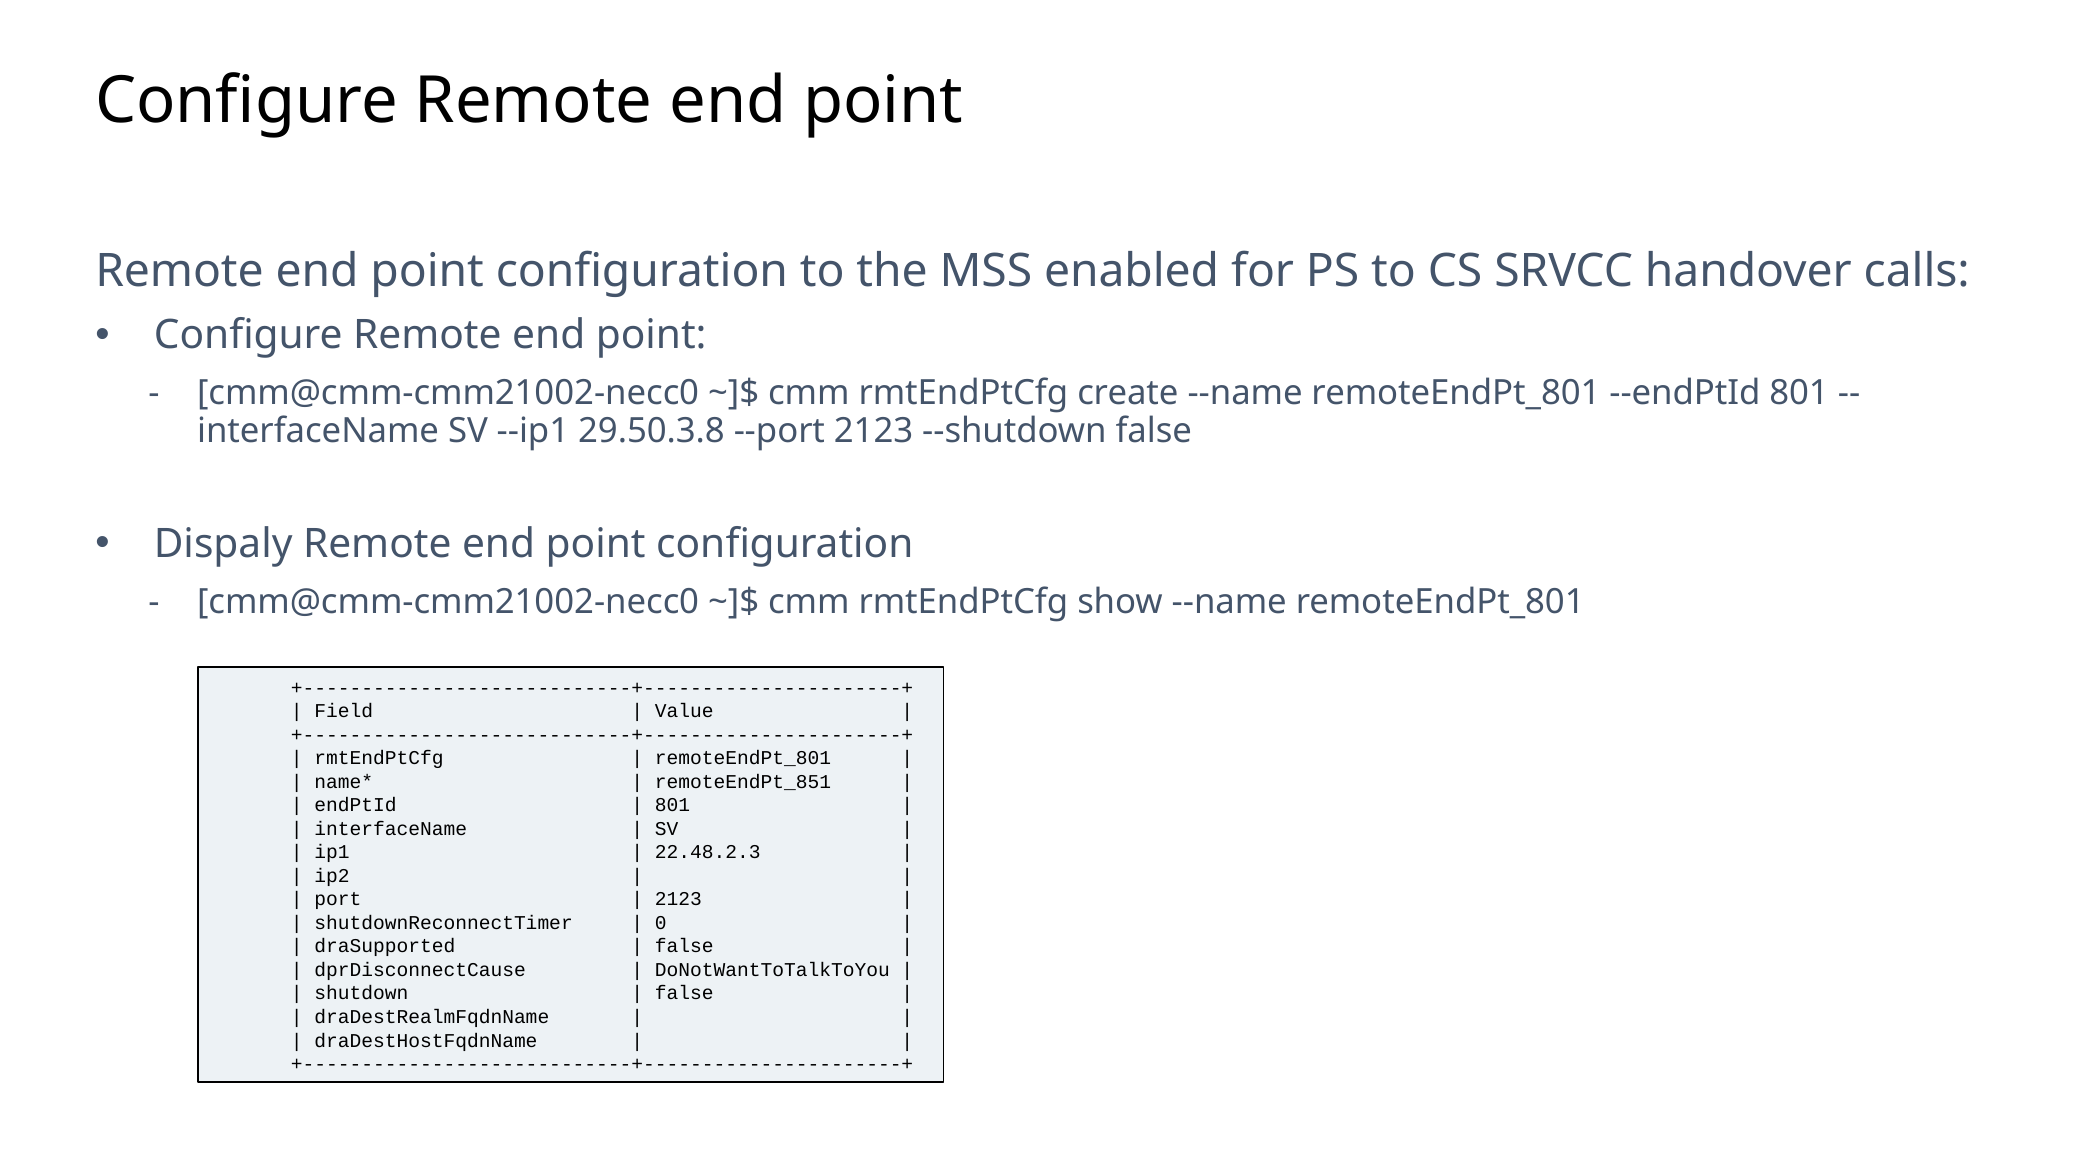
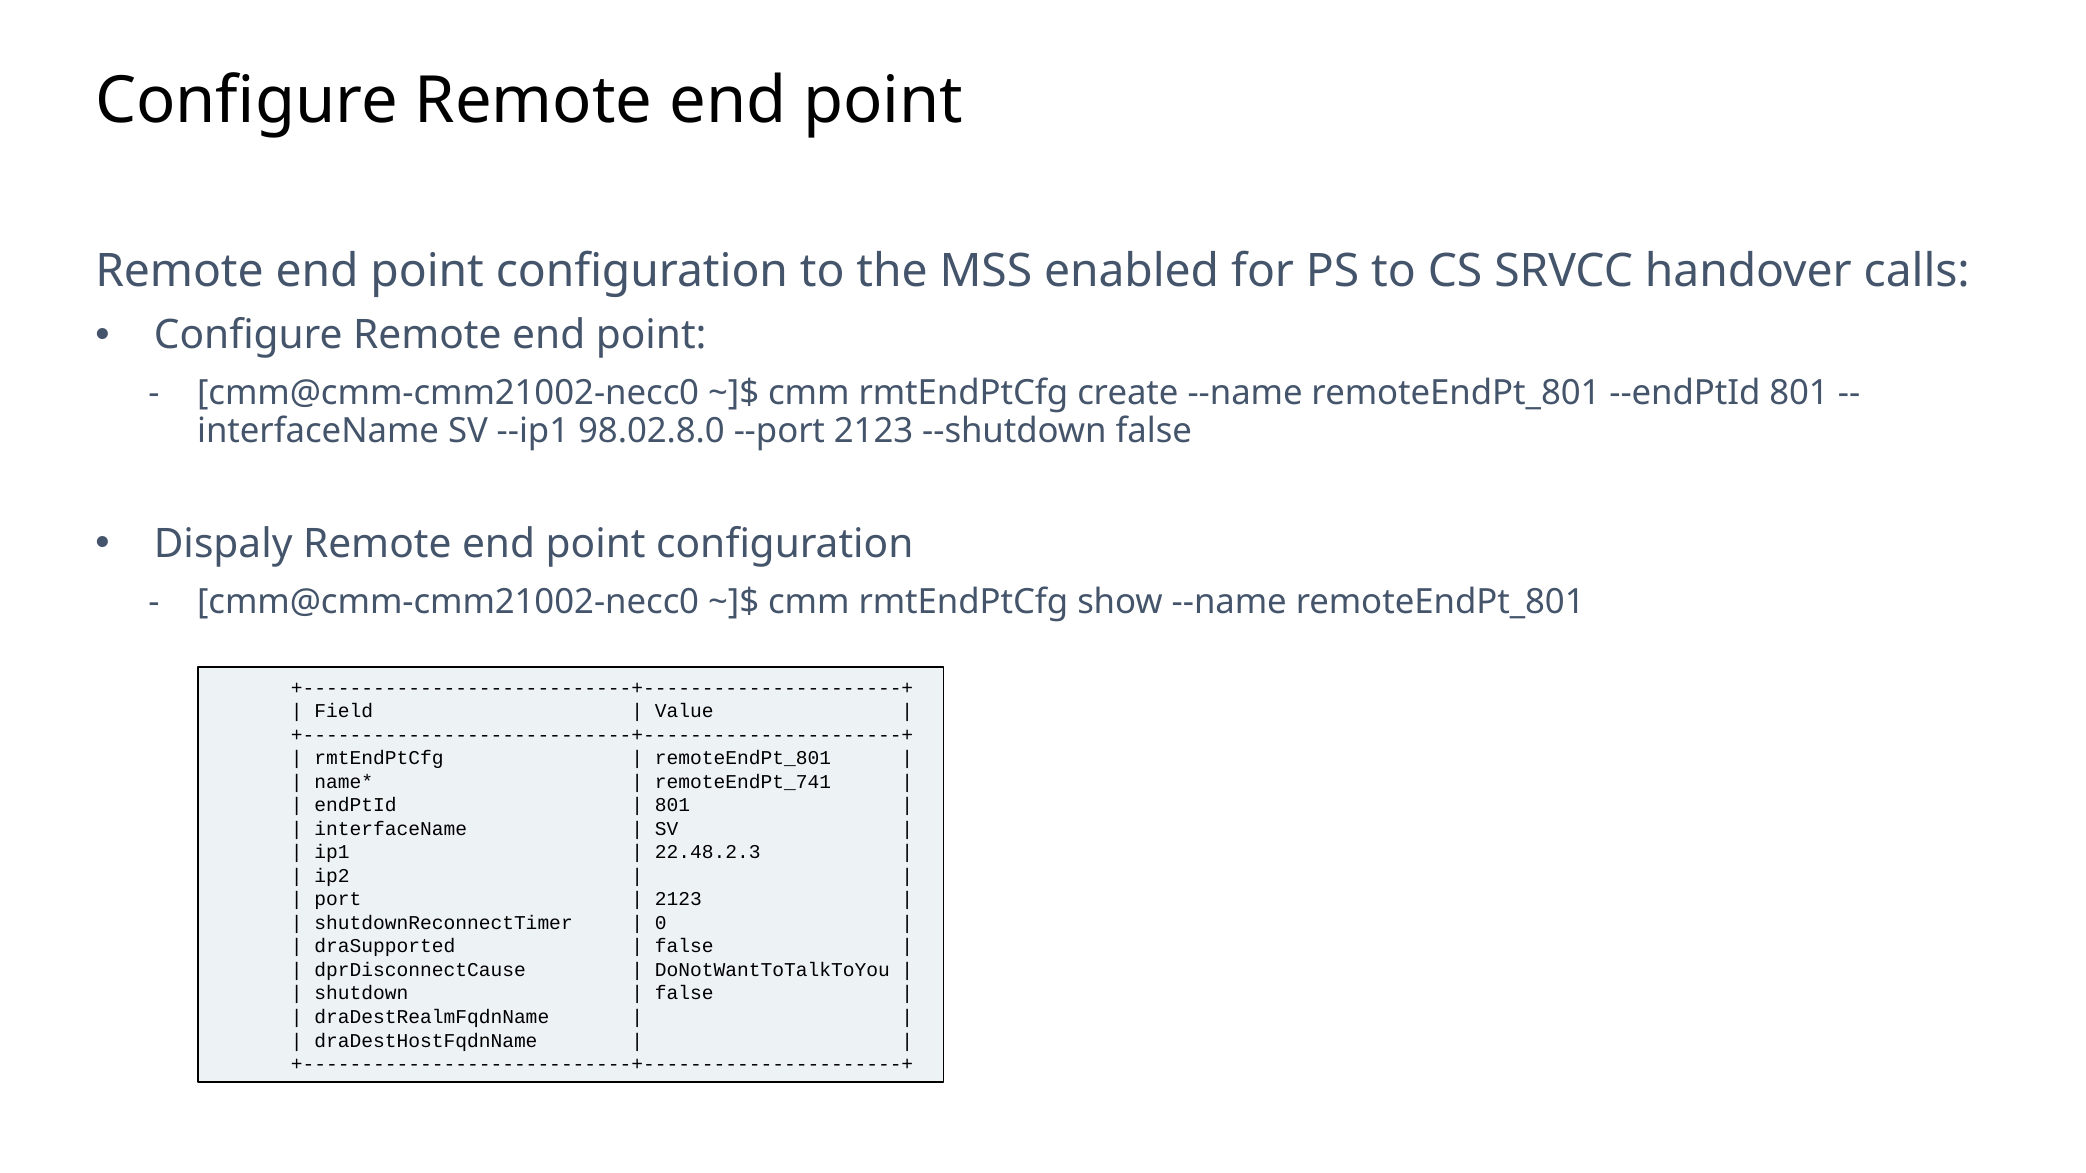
29.50.3.8: 29.50.3.8 -> 98.02.8.0
remoteEndPt_851: remoteEndPt_851 -> remoteEndPt_741
